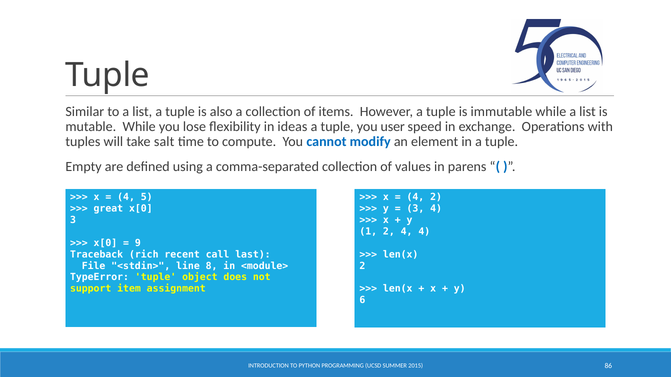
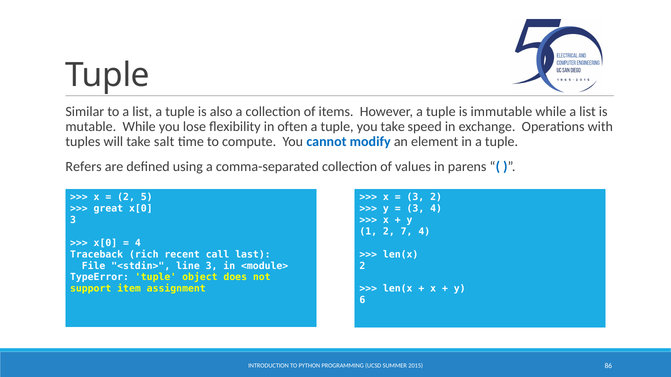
ideas: ideas -> often
you user: user -> take
Empty: Empty -> Refers
4 at (126, 197): 4 -> 2
4 at (415, 197): 4 -> 3
2 4: 4 -> 7
9 at (138, 243): 9 -> 4
line 8: 8 -> 3
